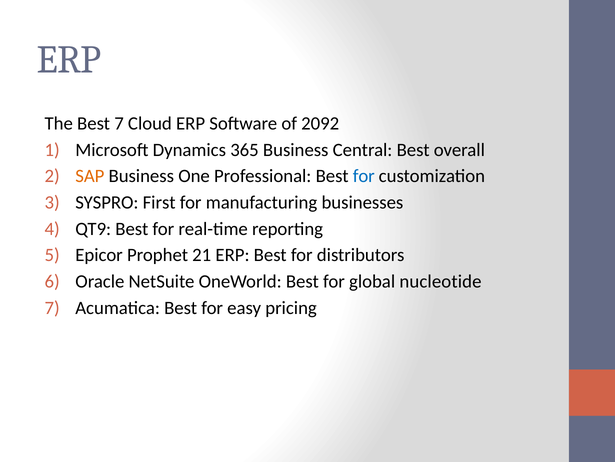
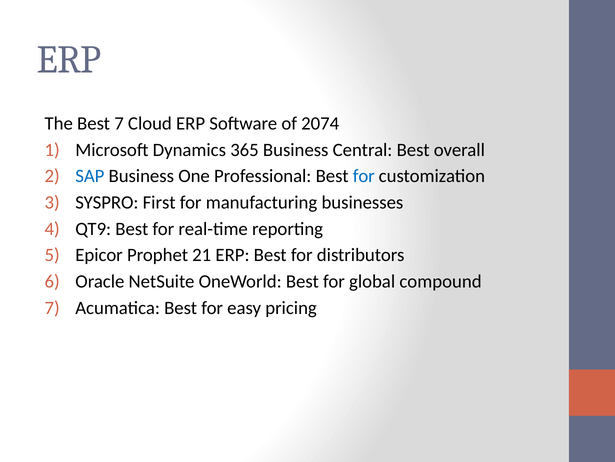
2092: 2092 -> 2074
SAP colour: orange -> blue
nucleotide: nucleotide -> compound
